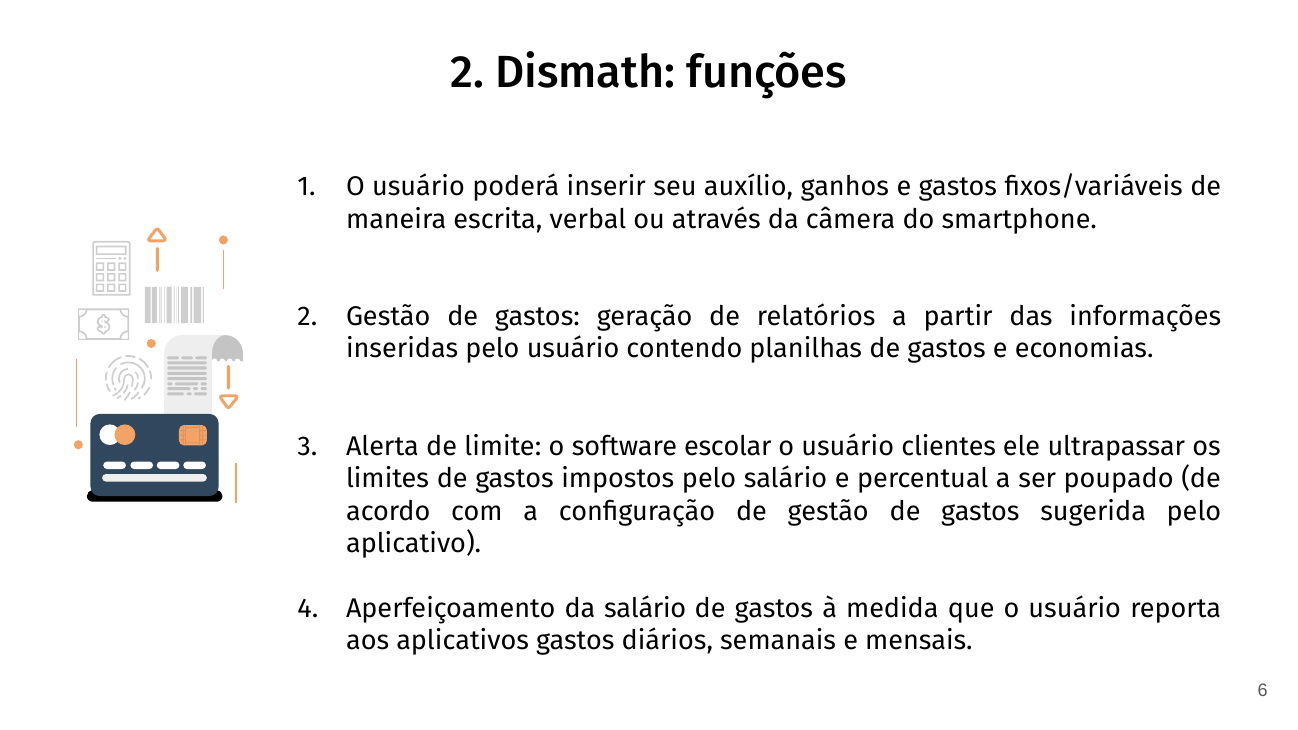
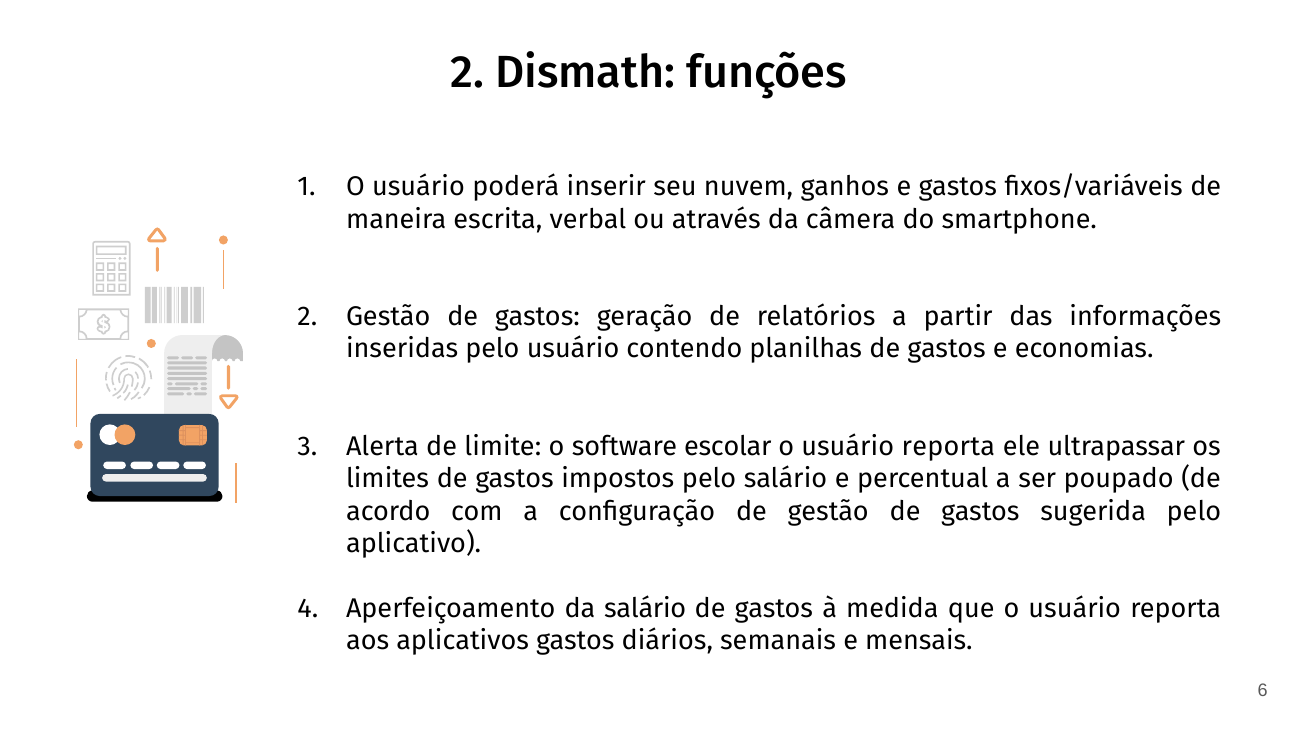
auxílio: auxílio -> nuvem
clientes at (949, 446): clientes -> reporta
